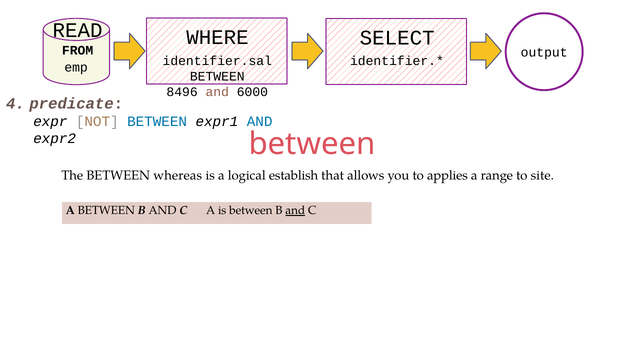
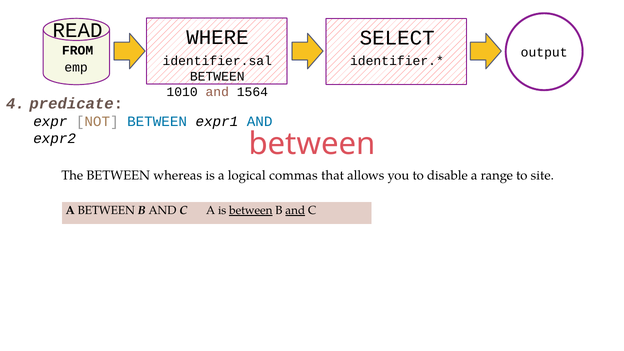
8496: 8496 -> 1010
6000: 6000 -> 1564
establish: establish -> commas
applies: applies -> disable
between at (251, 210) underline: none -> present
